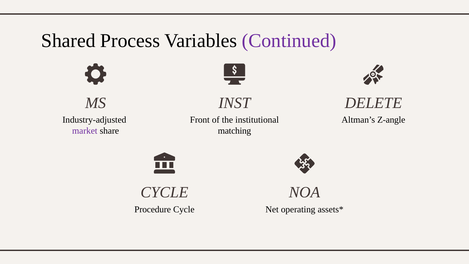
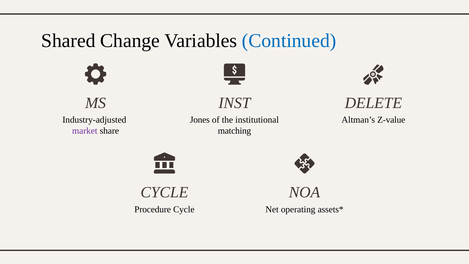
Process: Process -> Change
Continued colour: purple -> blue
Front: Front -> Jones
Z-angle: Z-angle -> Z-value
